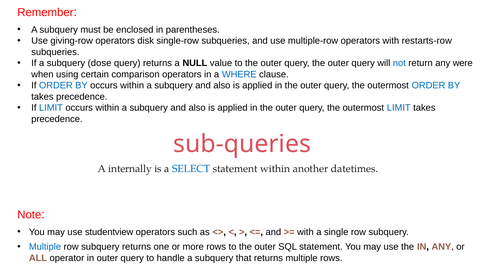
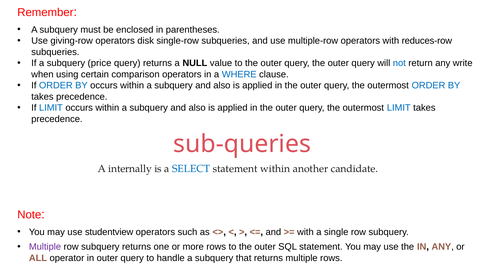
restarts-row: restarts-row -> reduces-row
dose: dose -> price
were: were -> write
datetimes: datetimes -> candidate
Multiple at (45, 247) colour: blue -> purple
